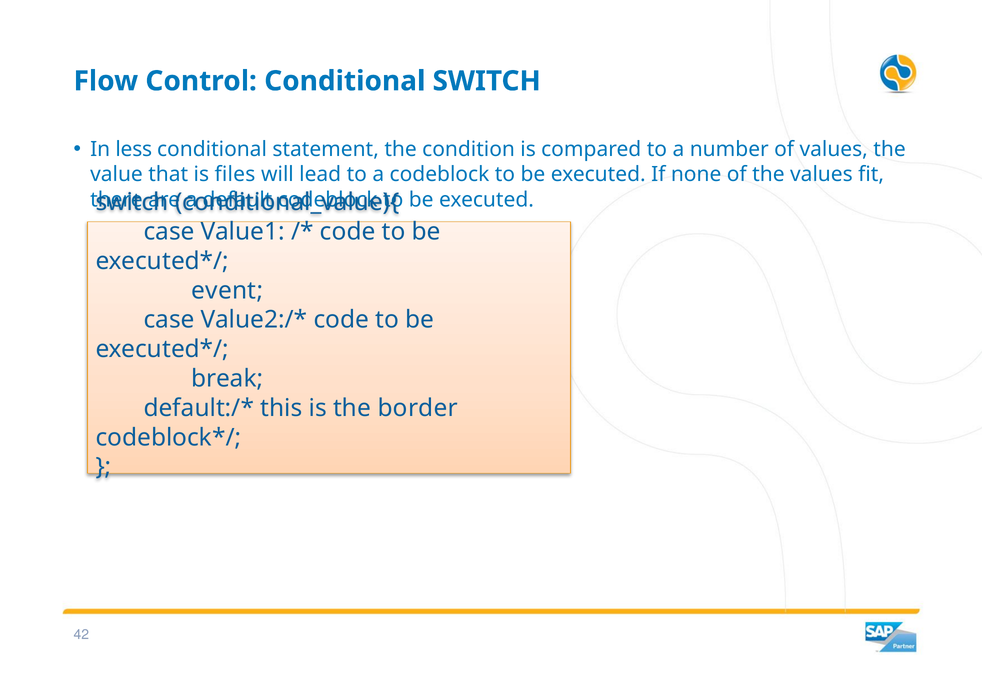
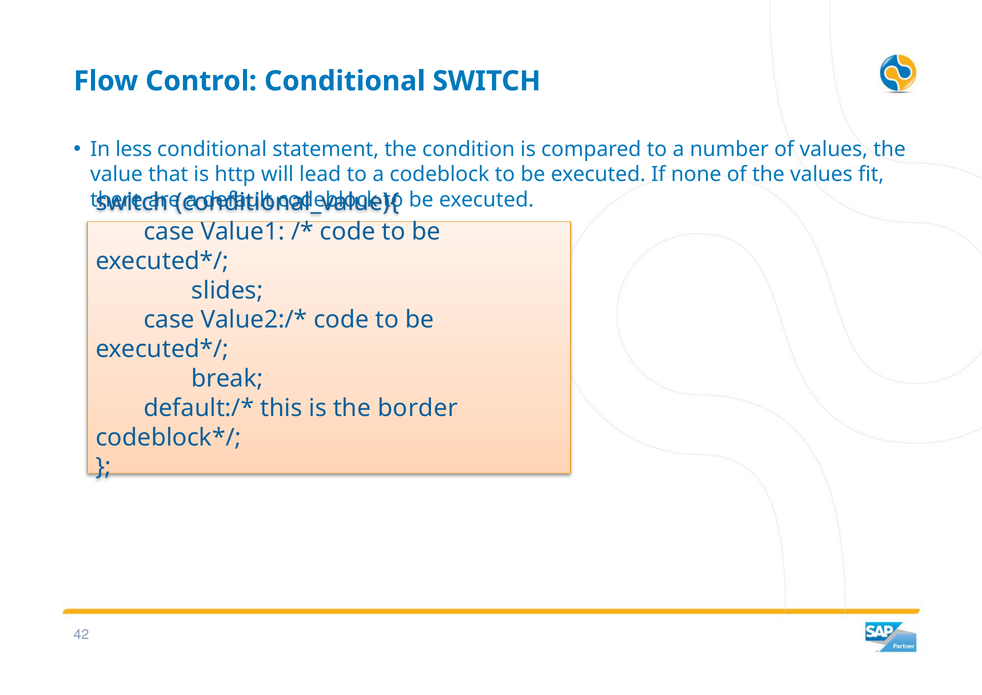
files: files -> http
event: event -> slides
